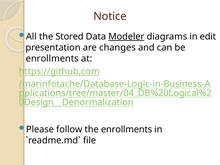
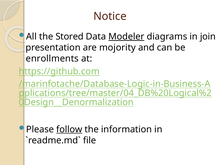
edit: edit -> join
changes: changes -> mojority
follow underline: none -> present
the enrollments: enrollments -> information
